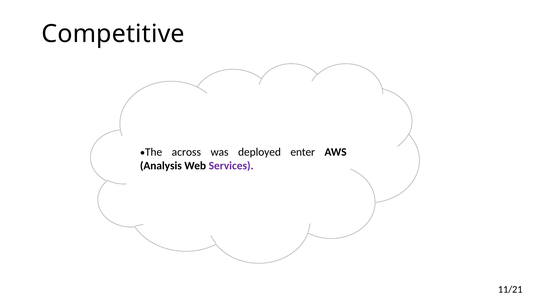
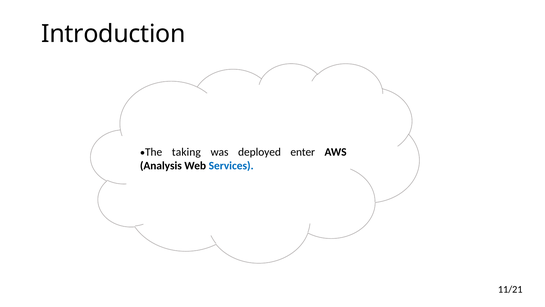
Competitive: Competitive -> Introduction
across: across -> taking
Services colour: purple -> blue
